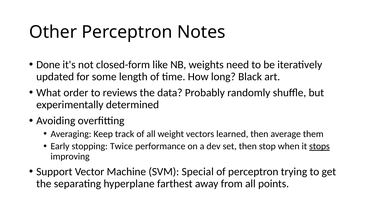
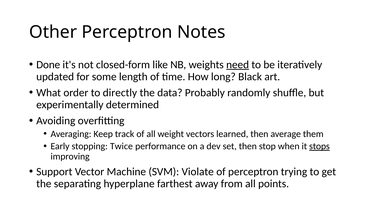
need underline: none -> present
reviews: reviews -> directly
Special: Special -> Violate
